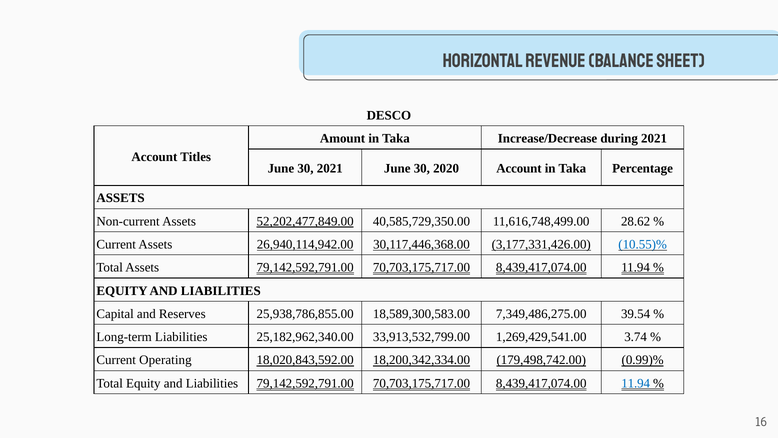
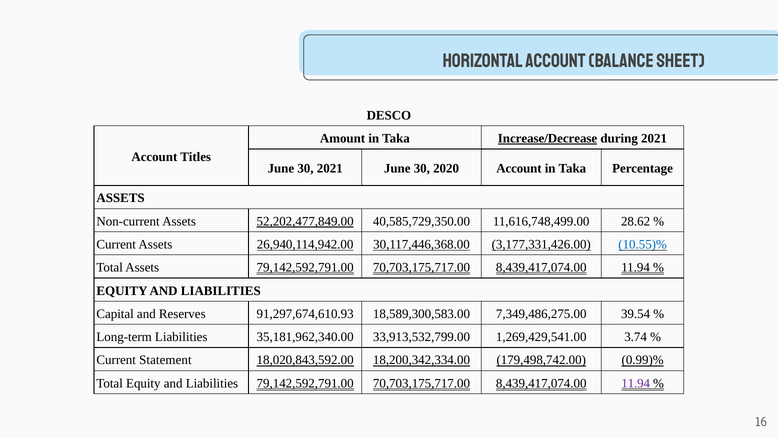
Horizontal Revenue: Revenue -> Account
Increase/Decrease underline: none -> present
25,938,786,855.00: 25,938,786,855.00 -> 91,297,674,610.93
25,182,962,340.00: 25,182,962,340.00 -> 35,181,962,340.00
Operating: Operating -> Statement
11.94 at (636, 383) colour: blue -> purple
